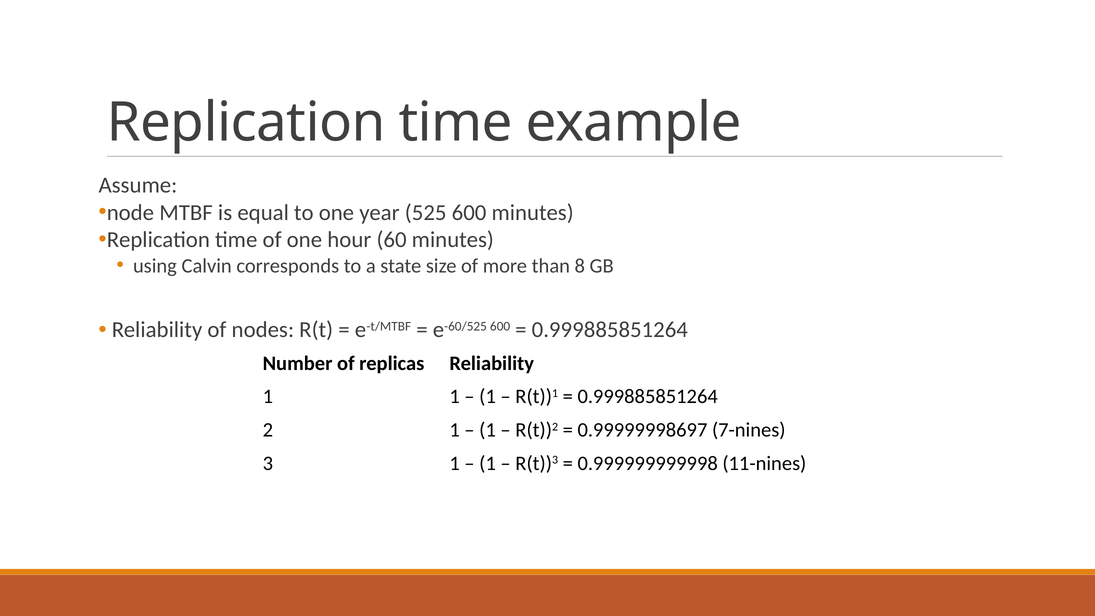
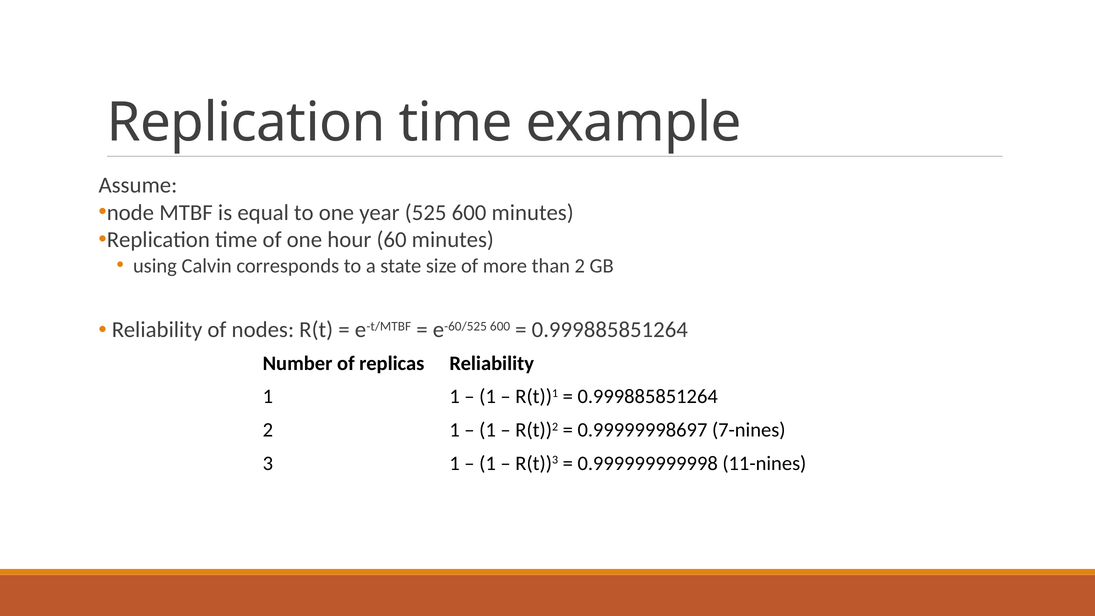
than 8: 8 -> 2
